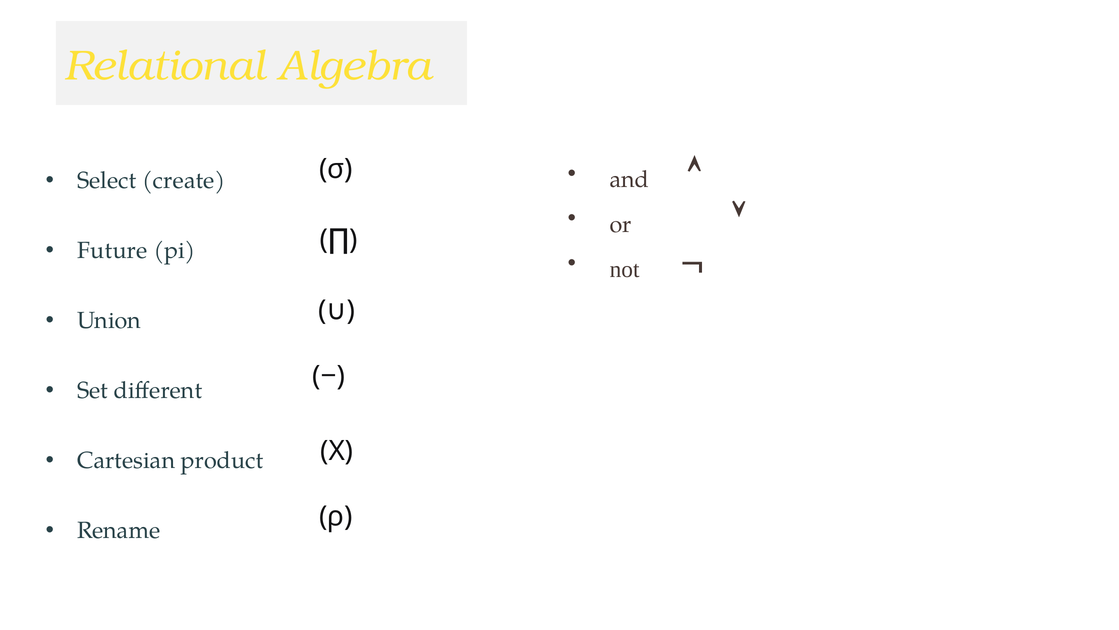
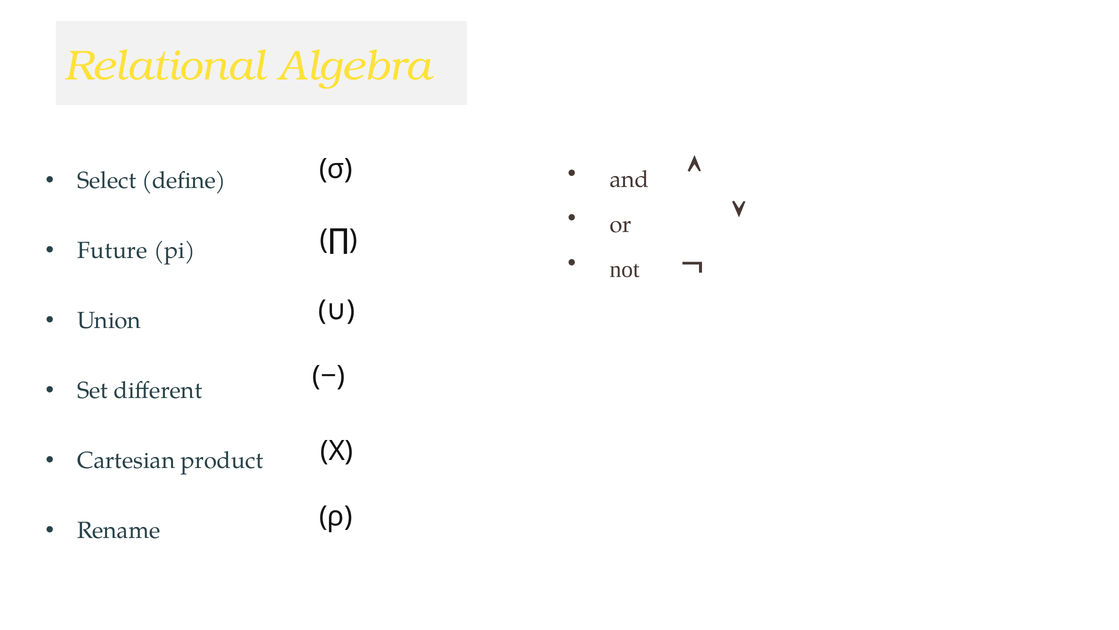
create: create -> define
